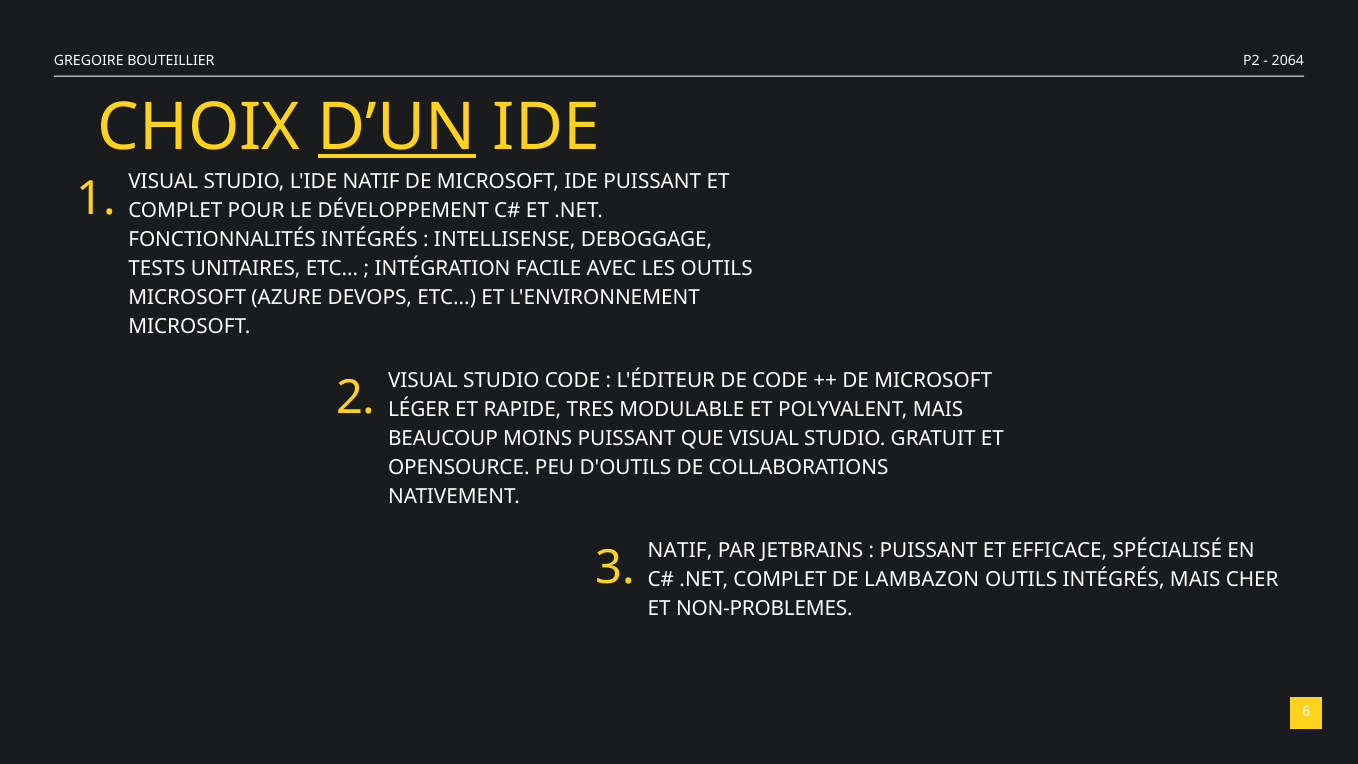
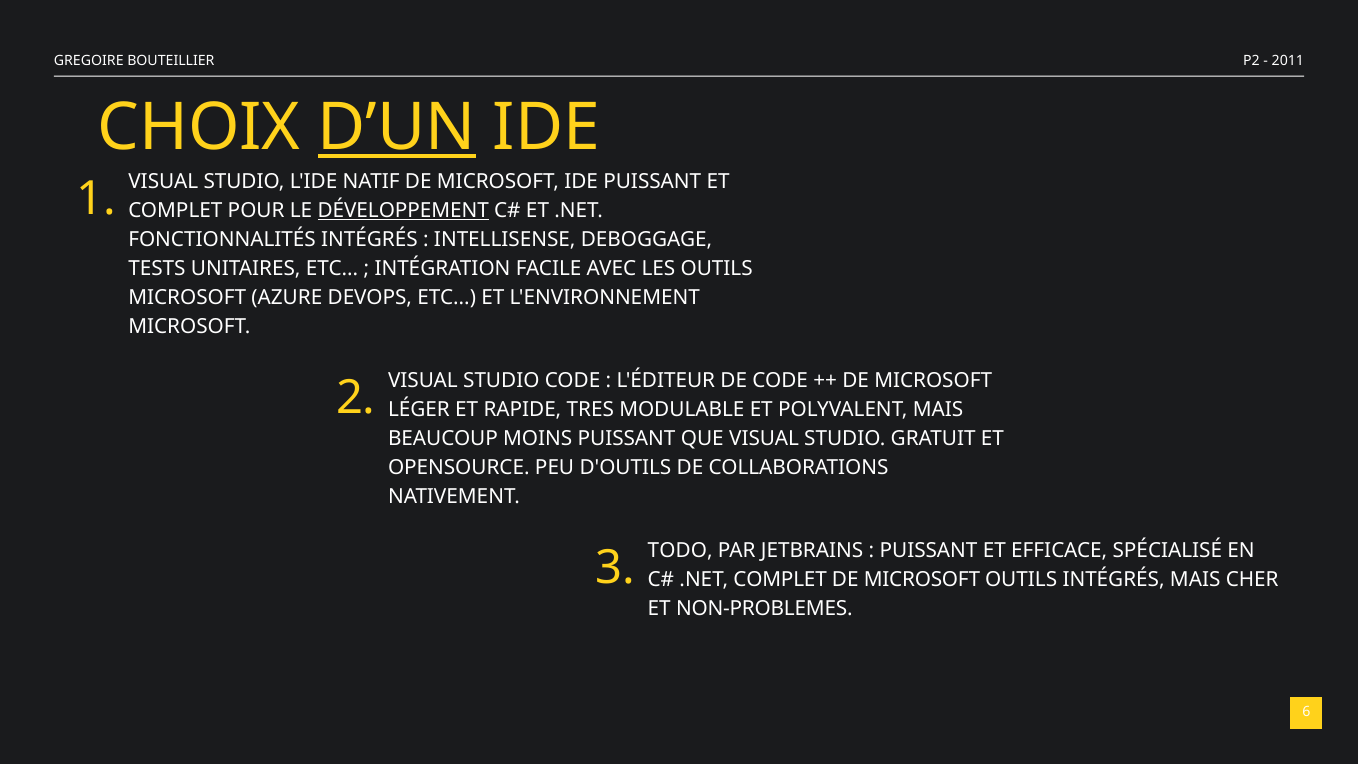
2064: 2064 -> 2011
DÉVELOPPEMENT underline: none -> present
3 NATIF: NATIF -> TODO
LAMBAZON at (922, 579): LAMBAZON -> MICROSOFT
